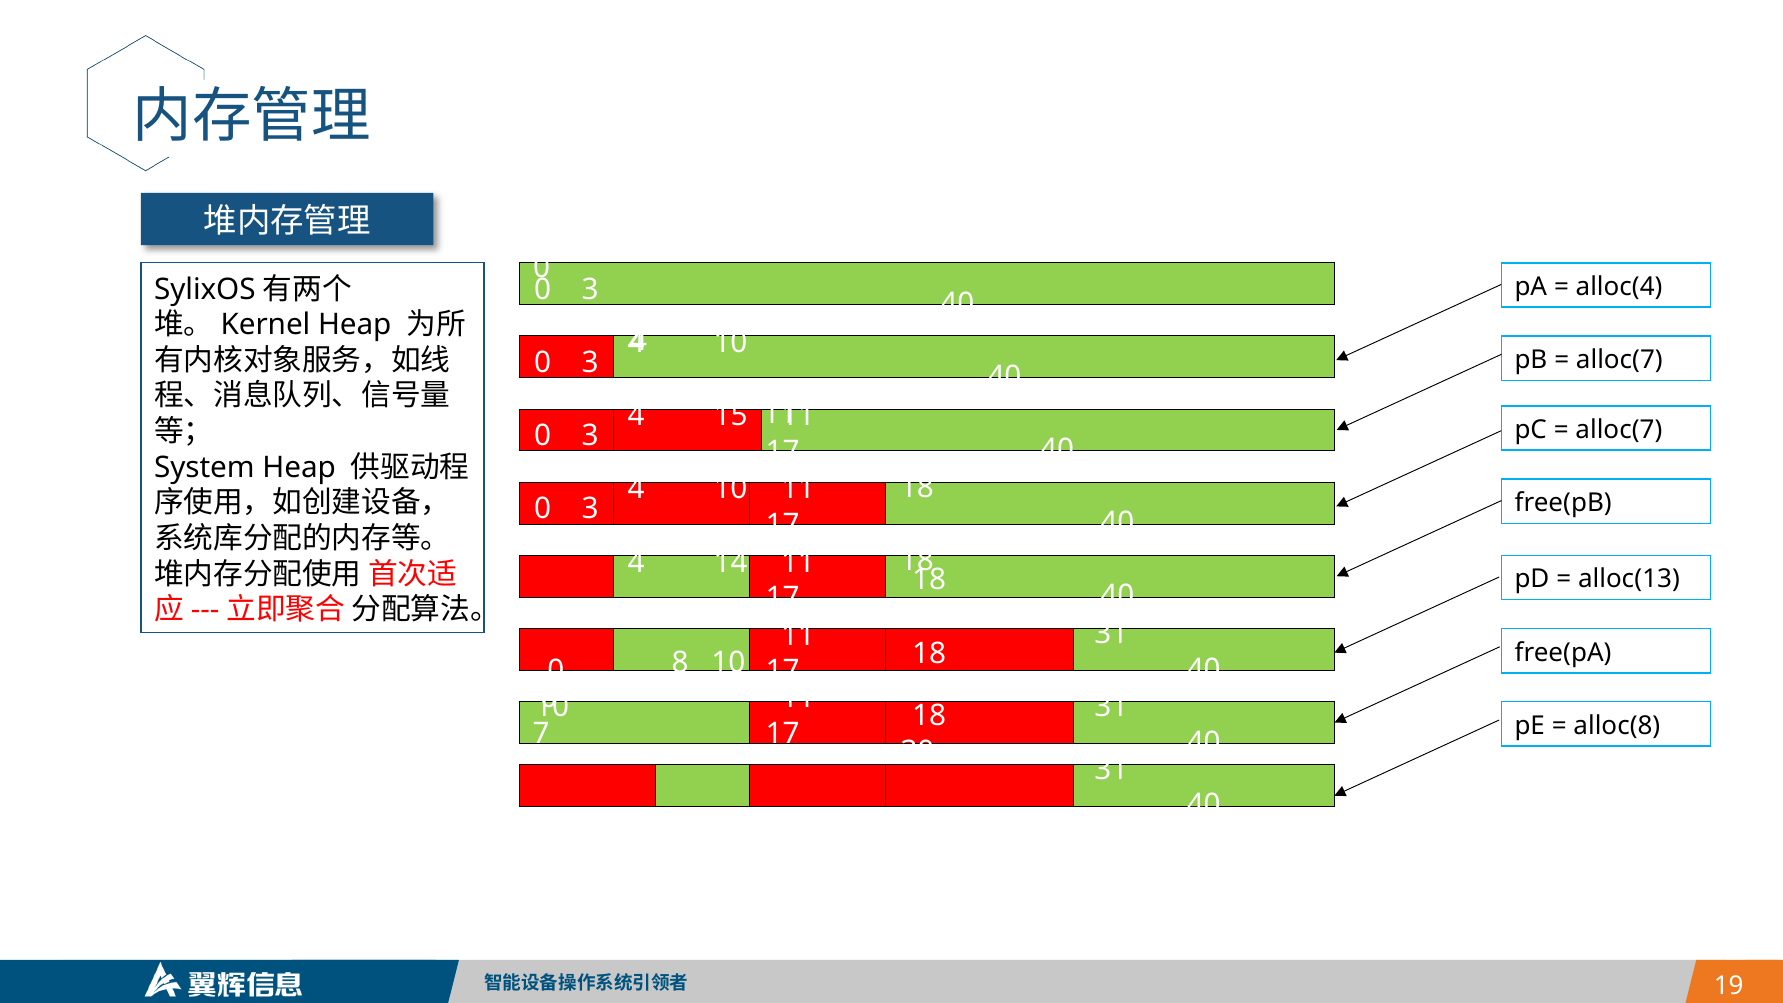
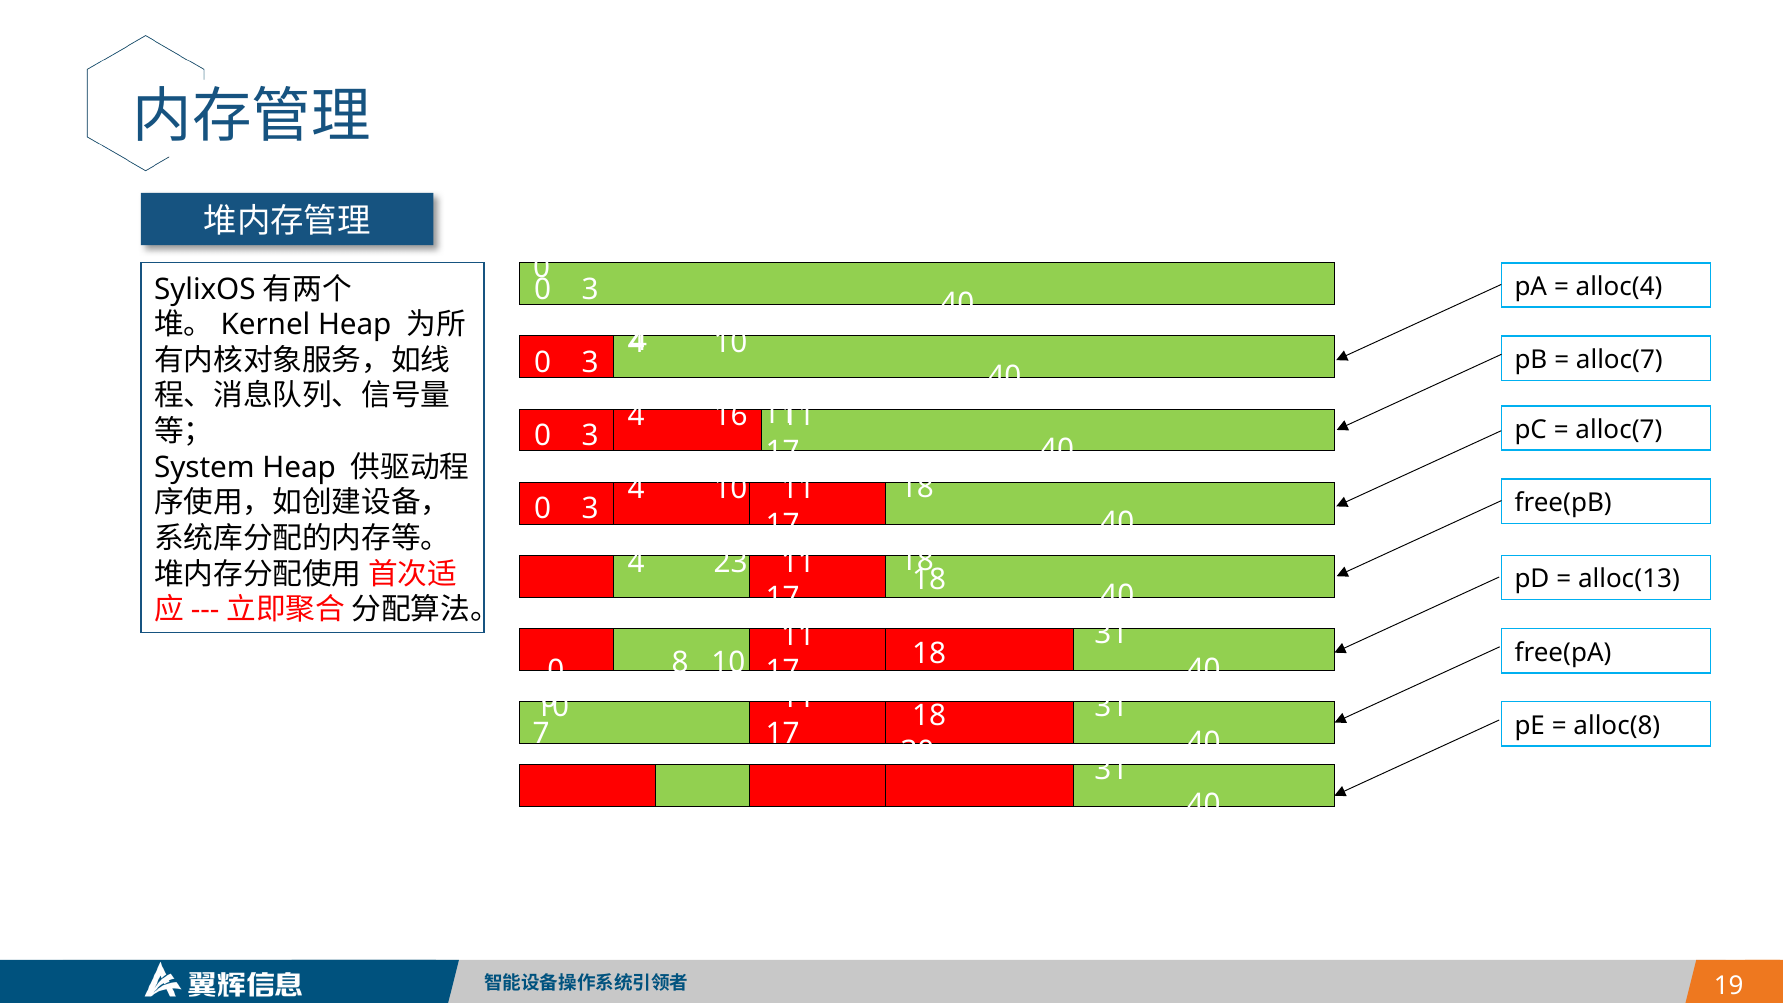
15: 15 -> 16
14: 14 -> 23
